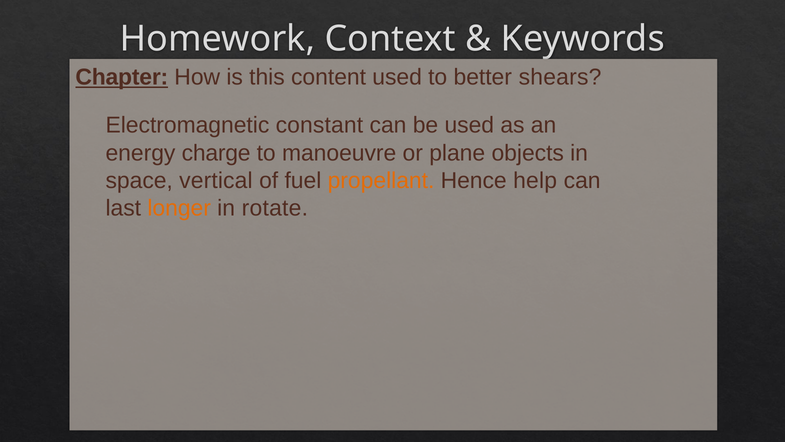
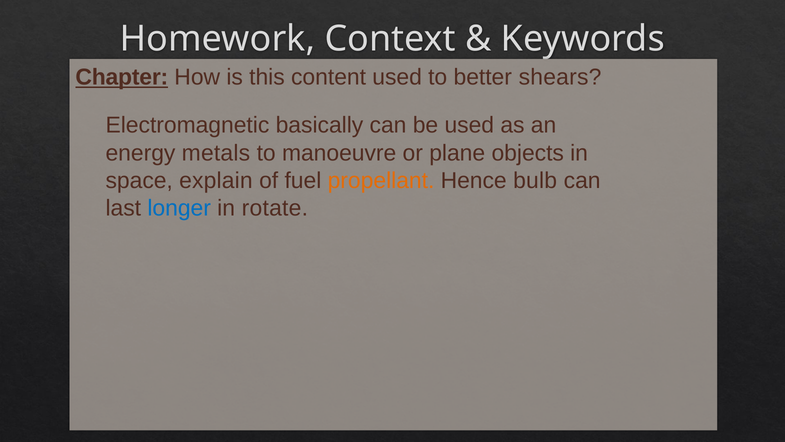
constant: constant -> basically
charge: charge -> metals
vertical: vertical -> explain
help: help -> bulb
longer colour: orange -> blue
